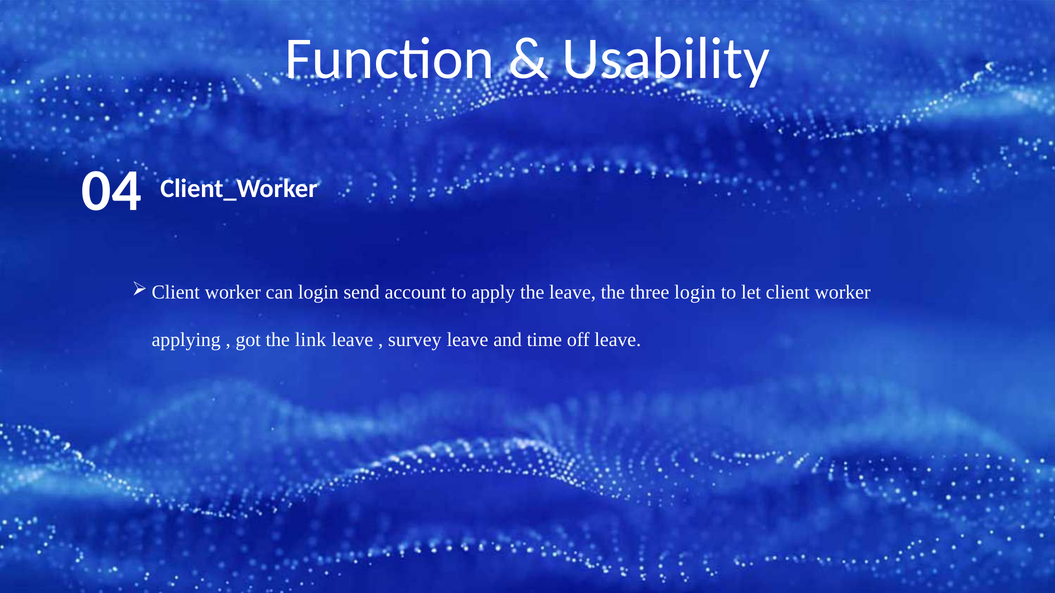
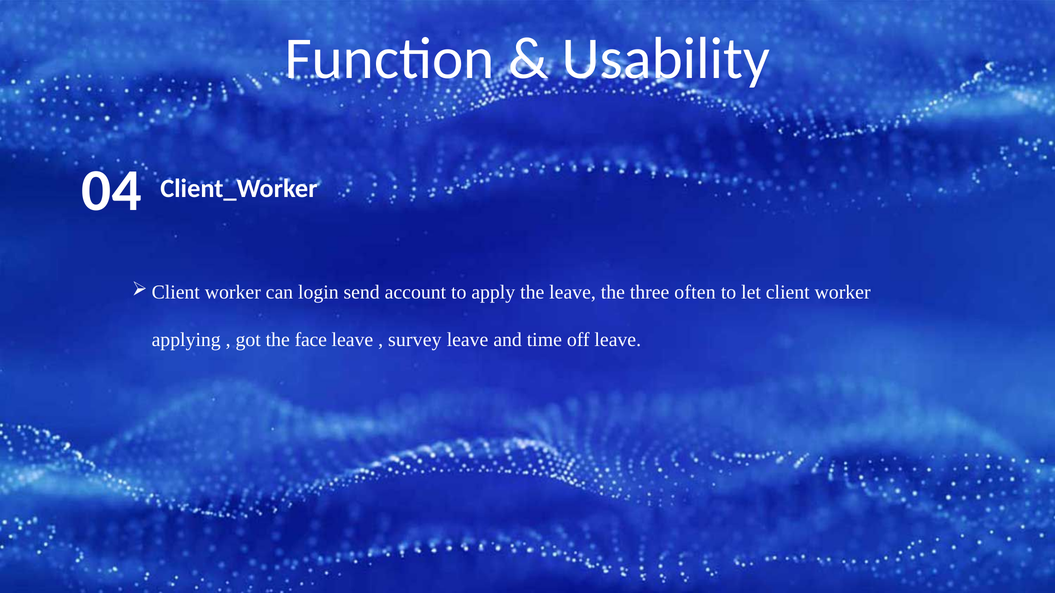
three login: login -> often
link: link -> face
